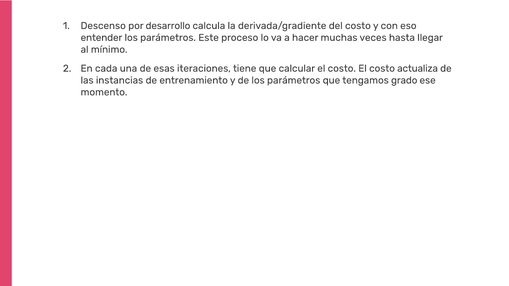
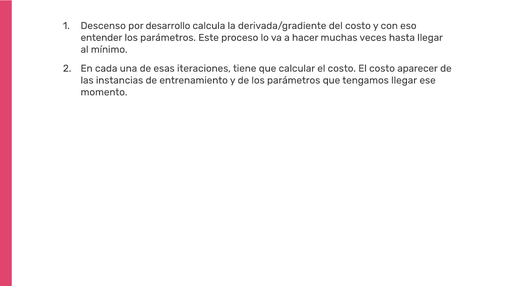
actualiza: actualiza -> aparecer
tengamos grado: grado -> llegar
